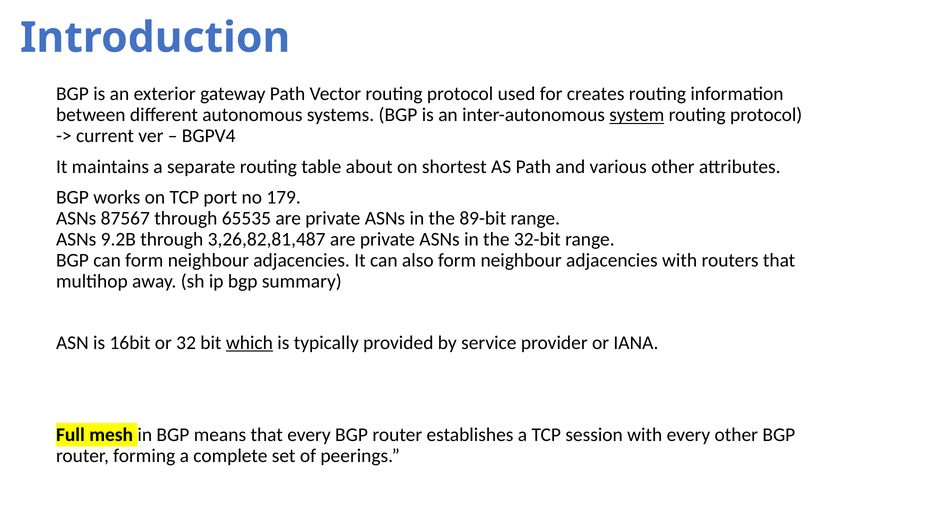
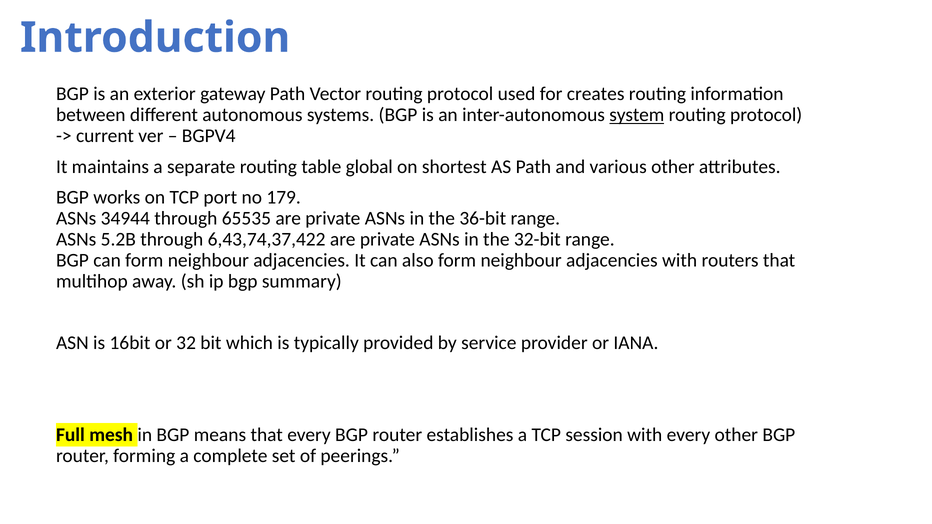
about: about -> global
87567: 87567 -> 34944
89-bit: 89-bit -> 36-bit
9.2B: 9.2B -> 5.2B
3,26,82,81,487: 3,26,82,81,487 -> 6,43,74,37,422
which underline: present -> none
